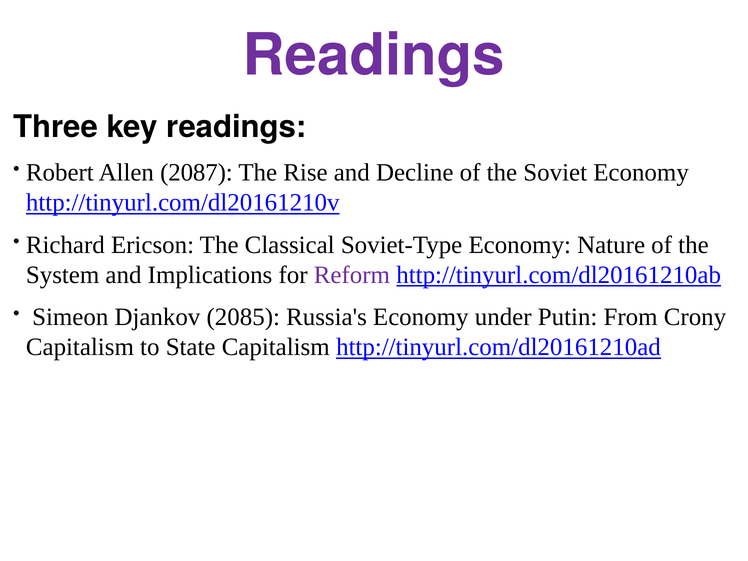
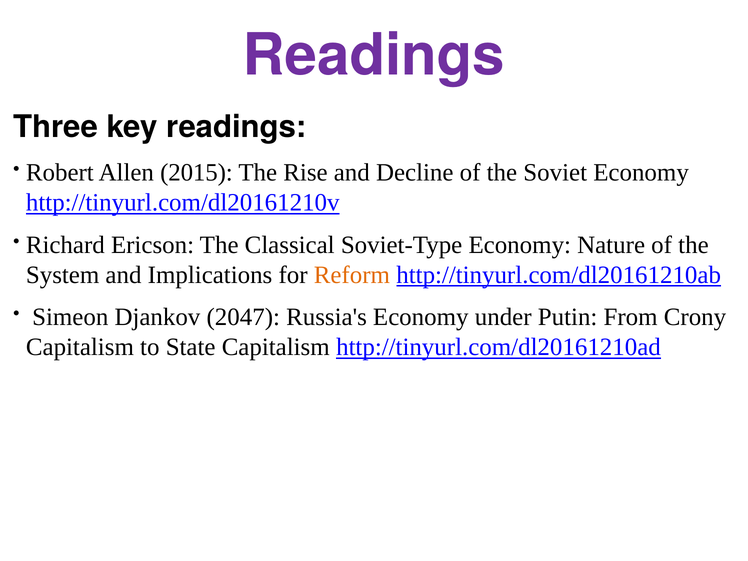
2087: 2087 -> 2015
Reform colour: purple -> orange
2085: 2085 -> 2047
